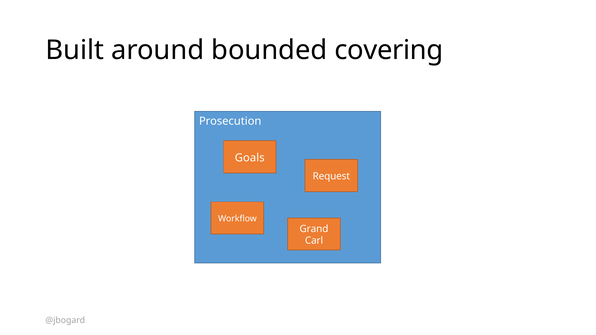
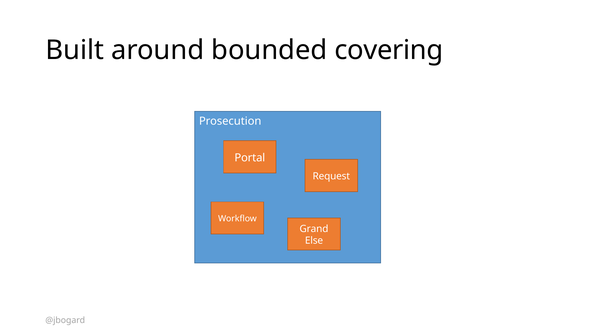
Goals: Goals -> Portal
Carl: Carl -> Else
